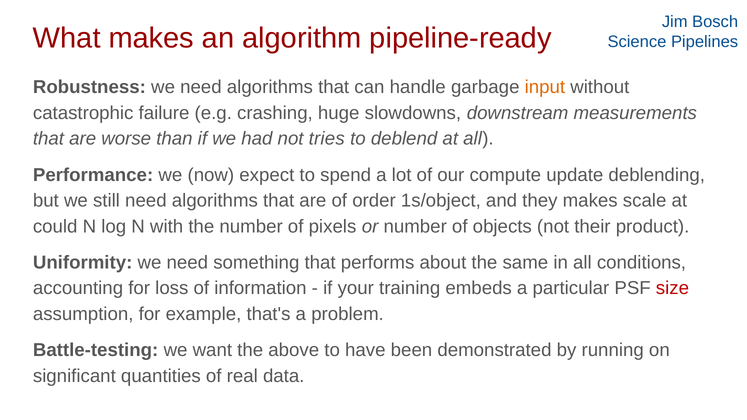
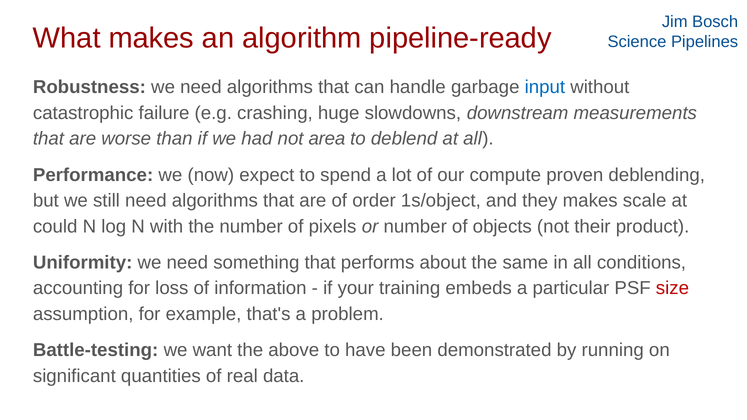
input colour: orange -> blue
tries: tries -> area
update: update -> proven
